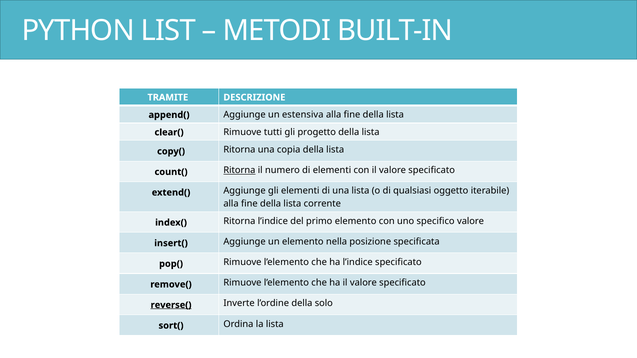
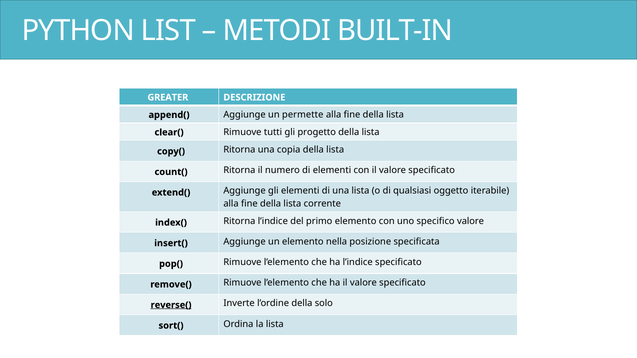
TRAMITE: TRAMITE -> GREATER
estensiva: estensiva -> permette
Ritorna at (239, 170) underline: present -> none
